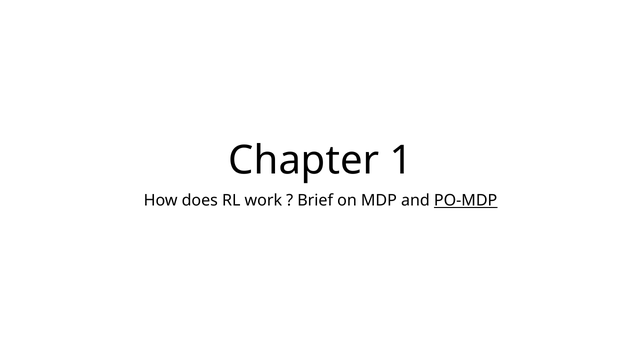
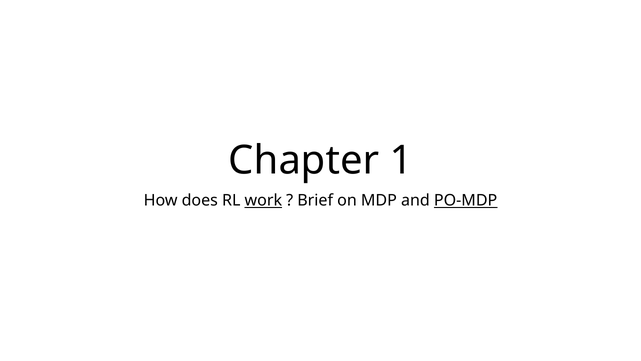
work underline: none -> present
